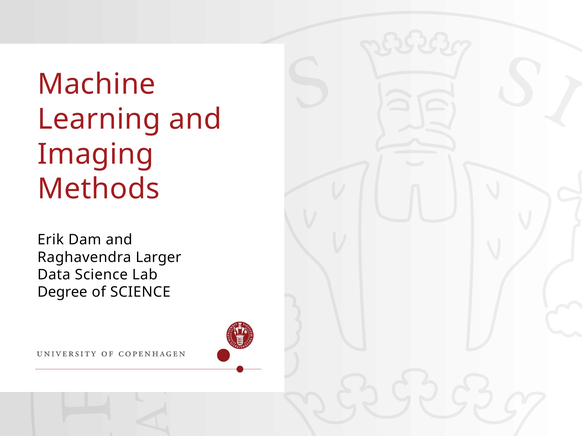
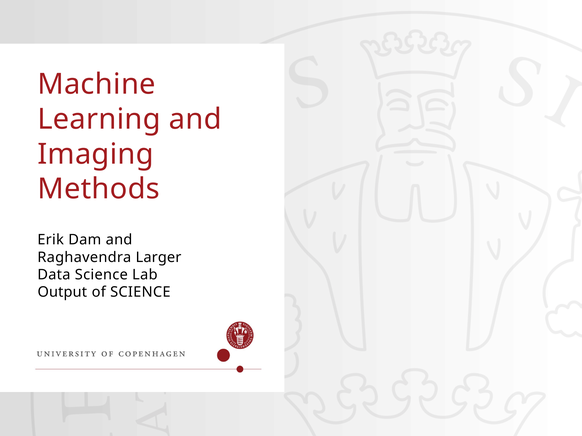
Degree: Degree -> Output
